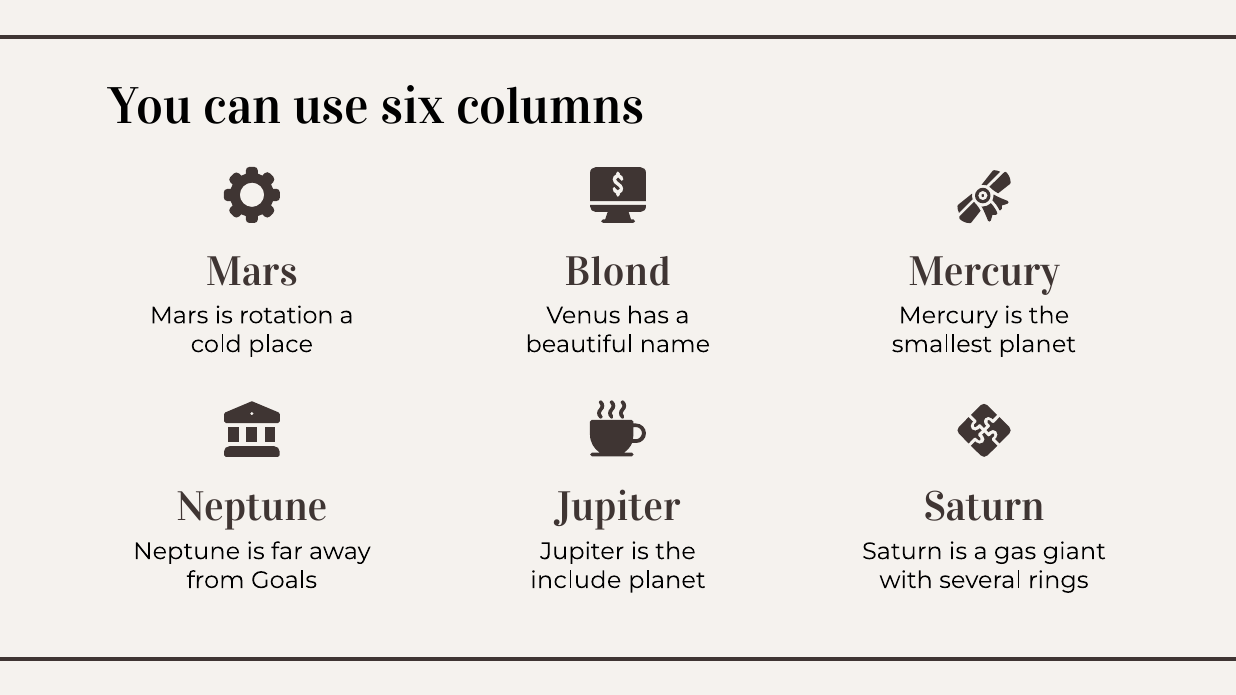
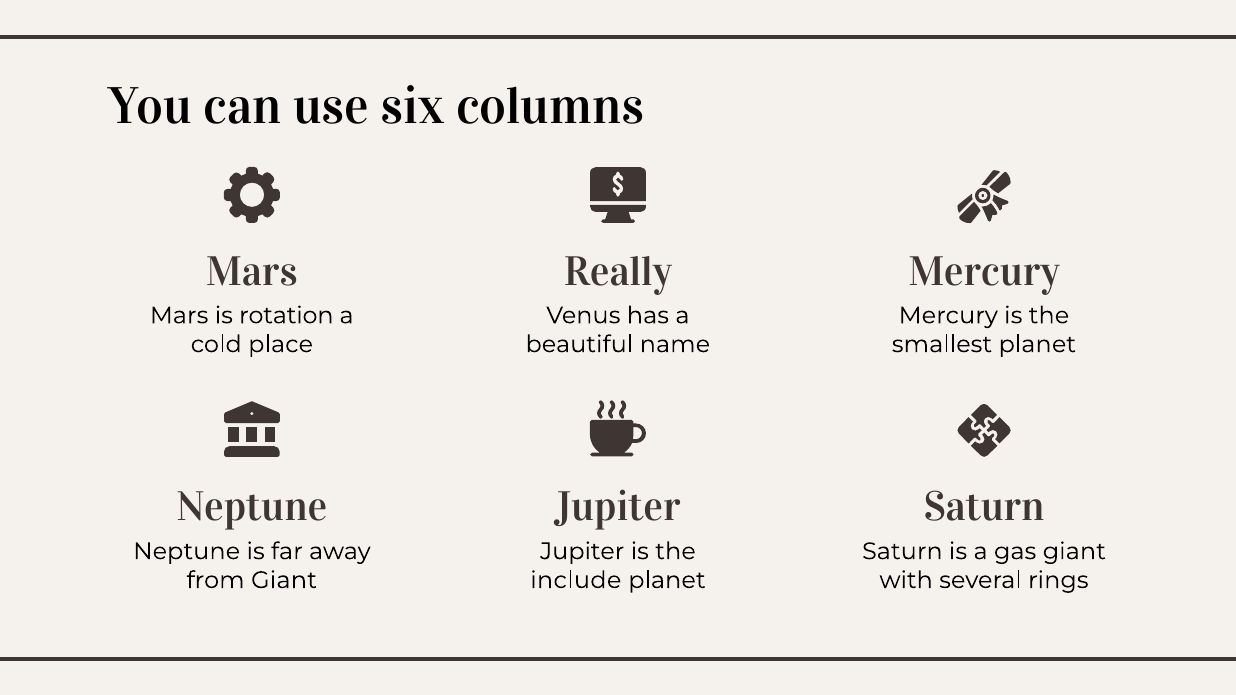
Blond: Blond -> Really
from Goals: Goals -> Giant
